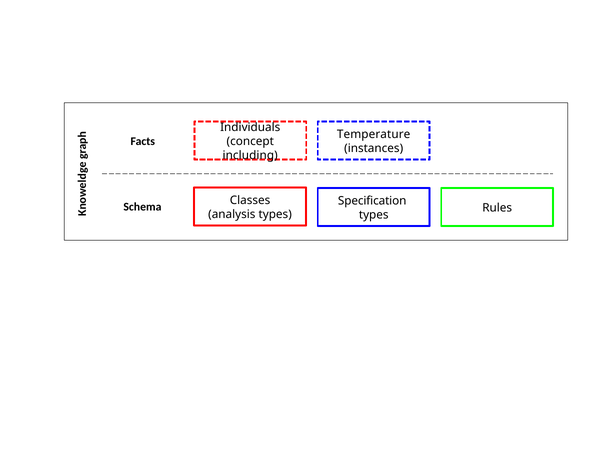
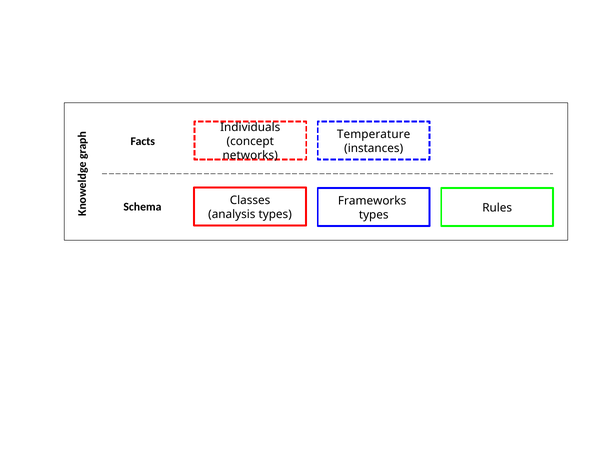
including: including -> networks
Specification: Specification -> Frameworks
